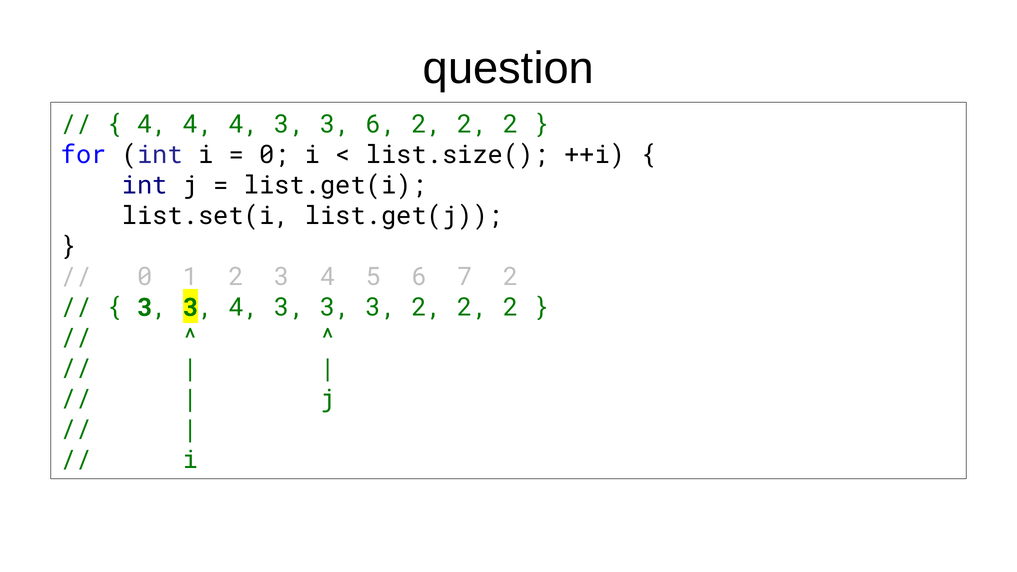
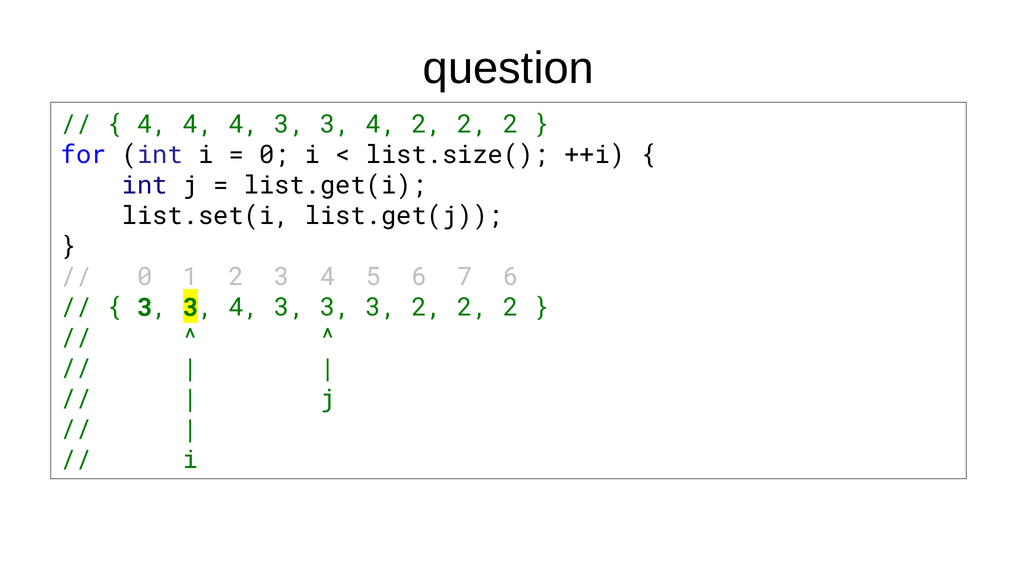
4 3 3 6: 6 -> 4
7 2: 2 -> 6
